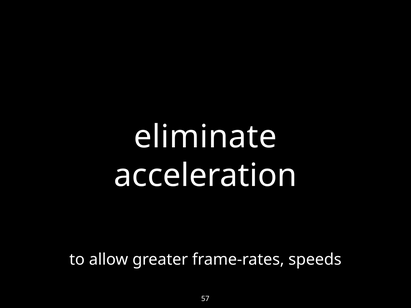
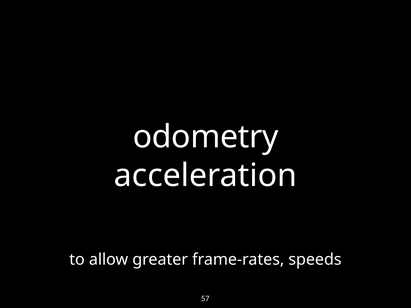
eliminate: eliminate -> odometry
